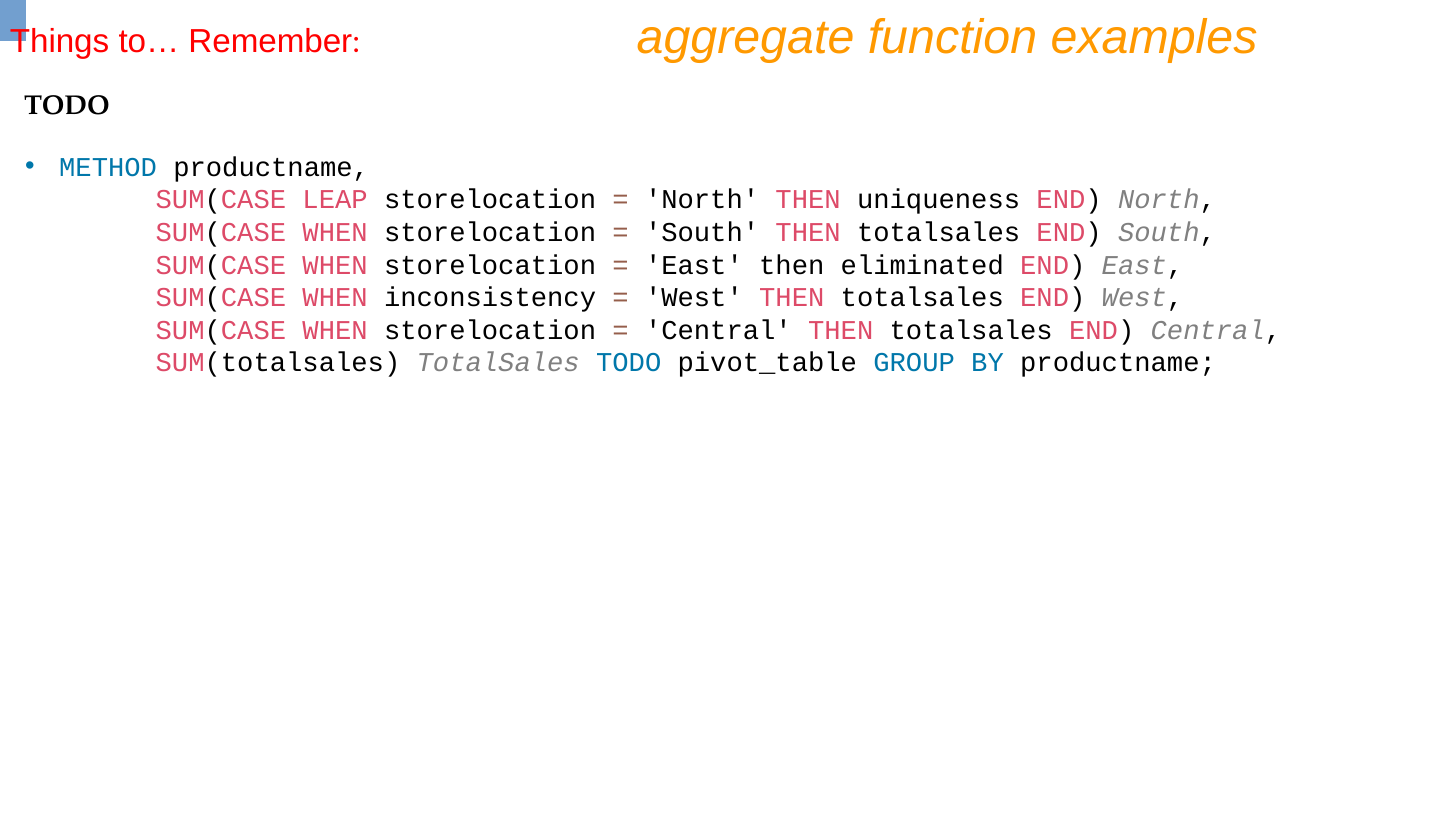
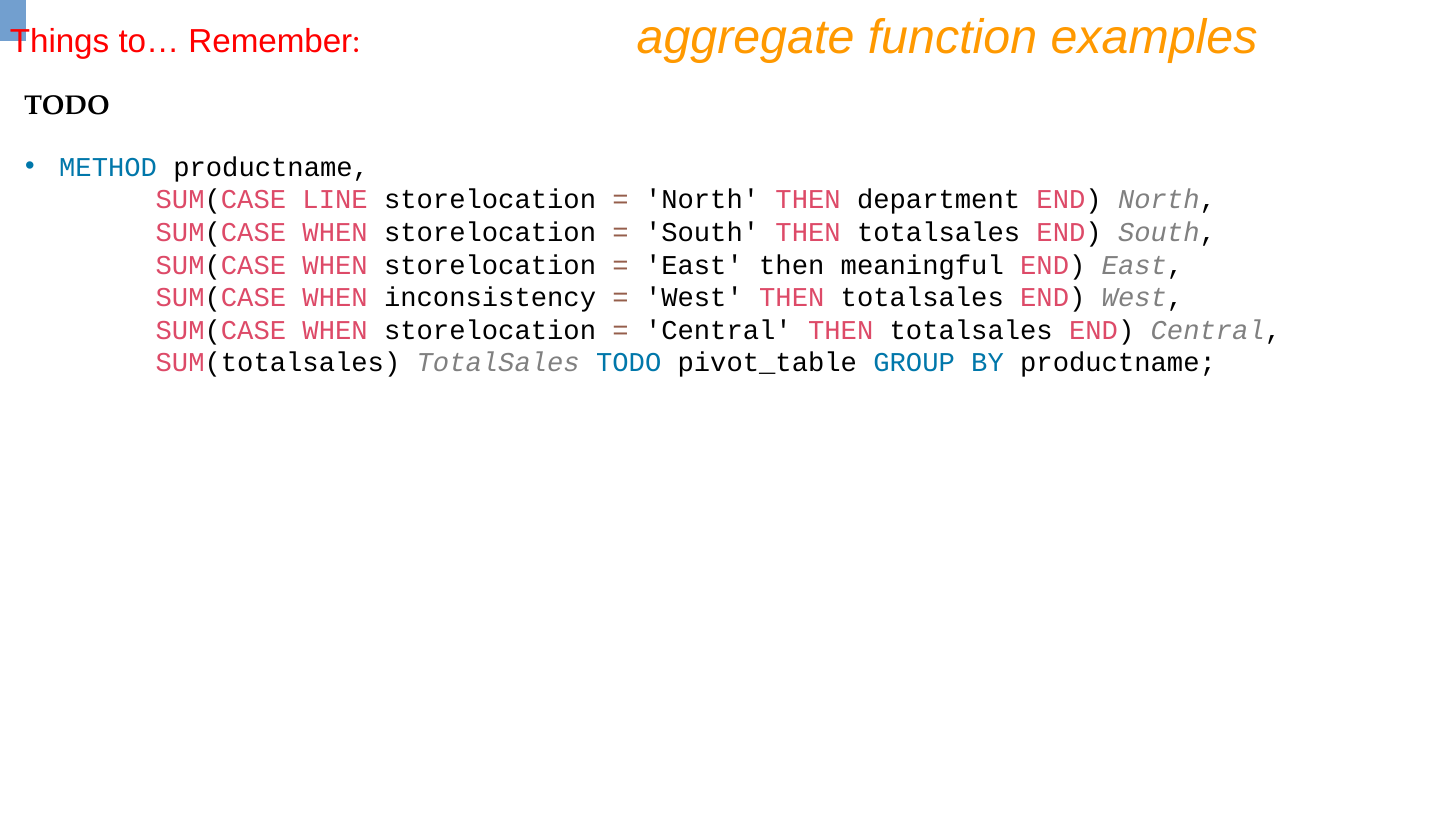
LEAP: LEAP -> LINE
uniqueness: uniqueness -> department
eliminated: eliminated -> meaningful
